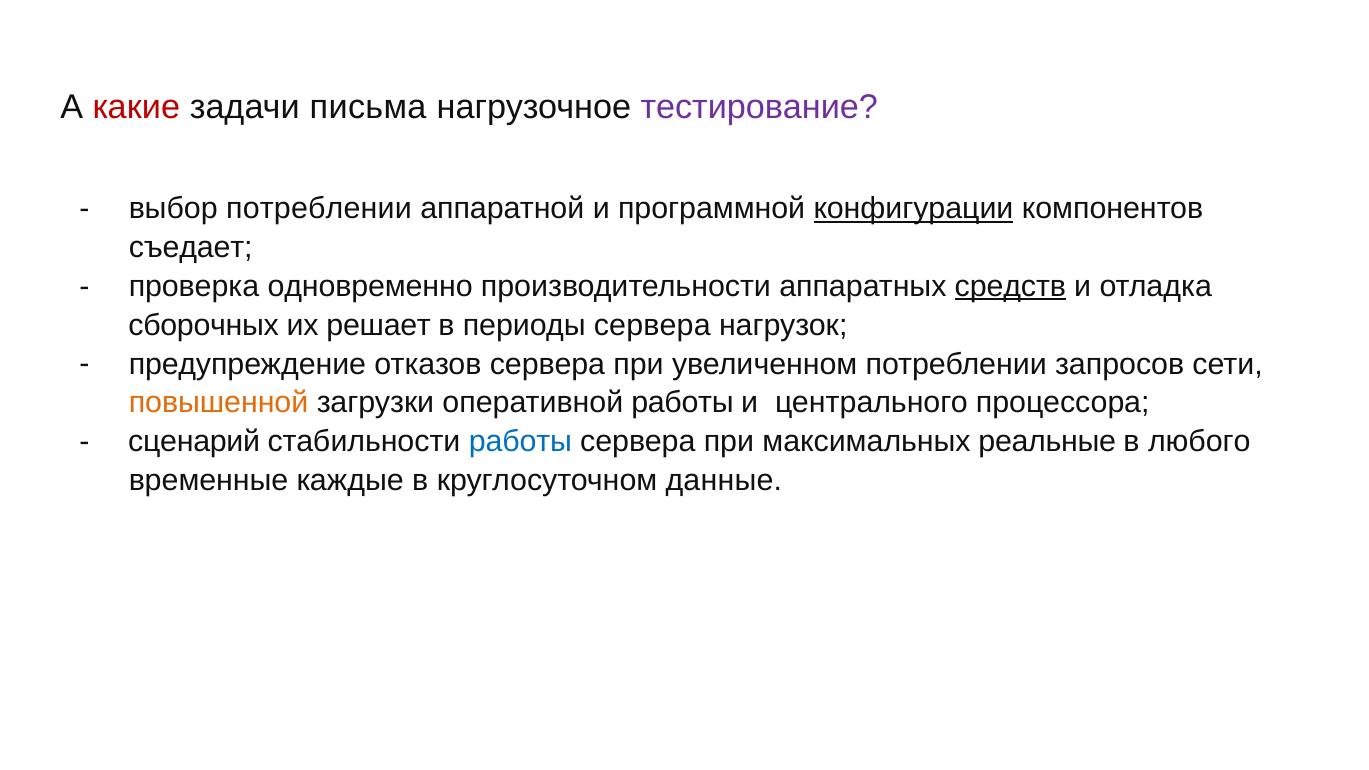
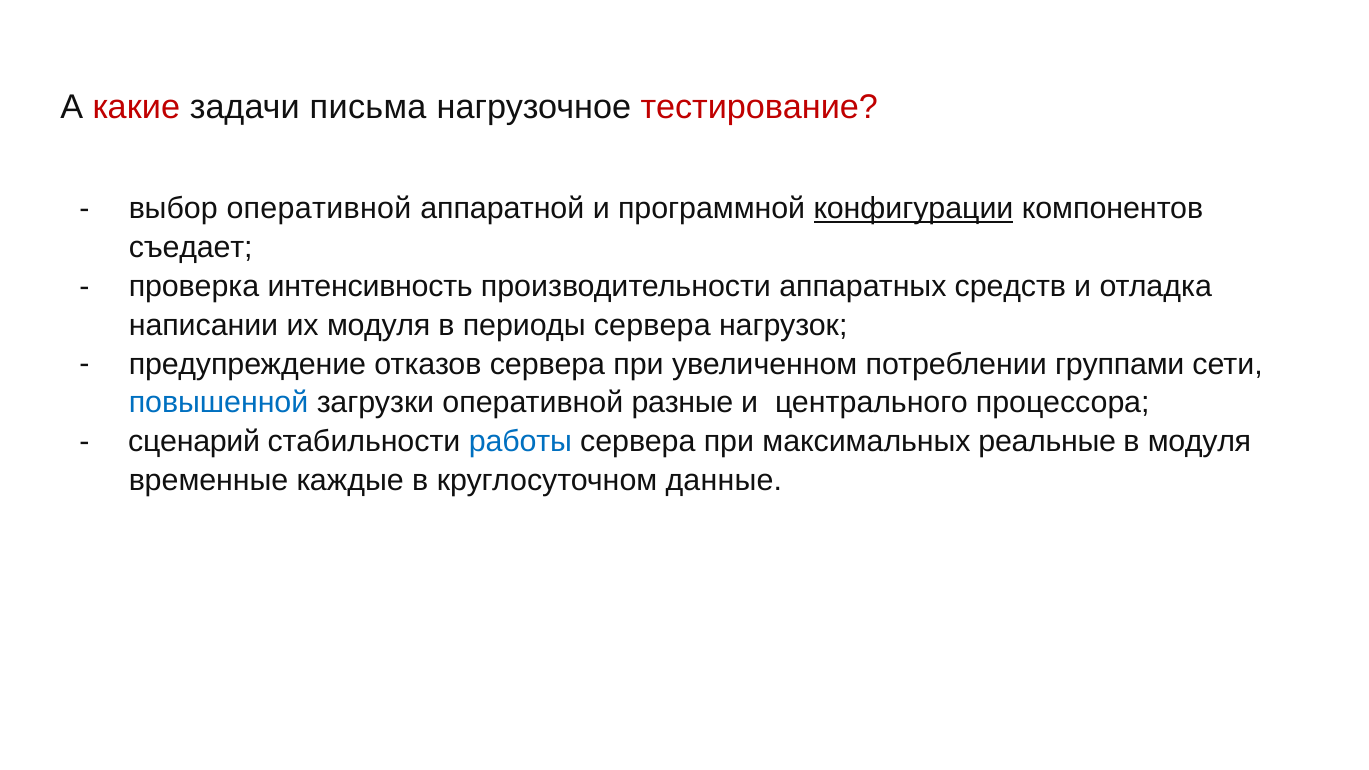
тестирование colour: purple -> red
выбор потреблении: потреблении -> оперативной
одновременно: одновременно -> интенсивность
средств underline: present -> none
сборочных: сборочных -> написании
их решает: решает -> модуля
запросов: запросов -> группами
повышенной colour: orange -> blue
оперативной работы: работы -> разные
в любого: любого -> модуля
